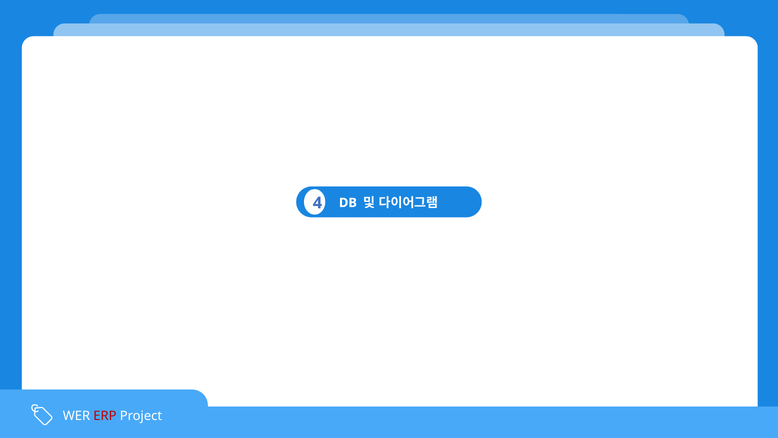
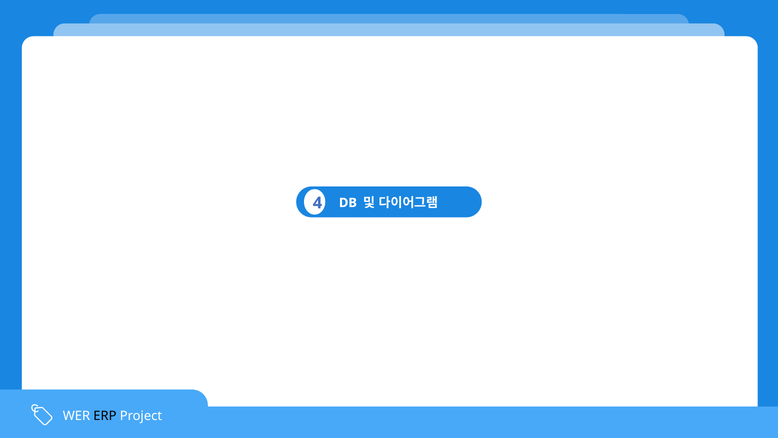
ERP colour: red -> black
